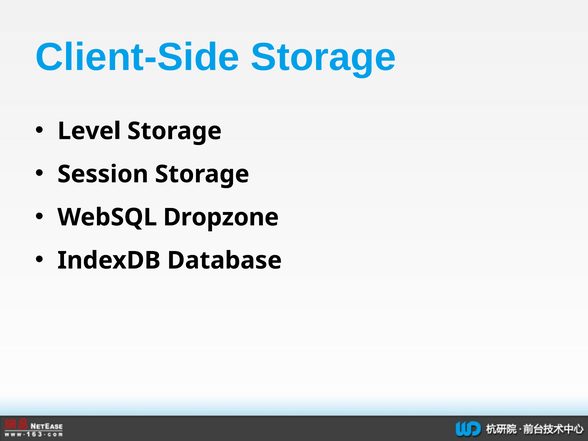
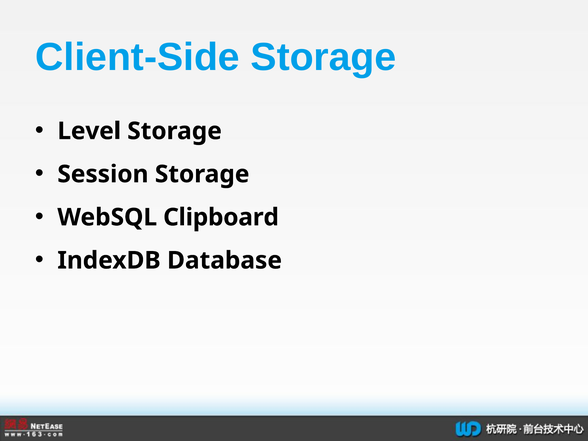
Dropzone: Dropzone -> Clipboard
